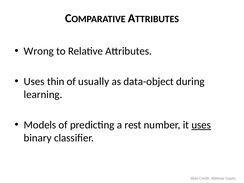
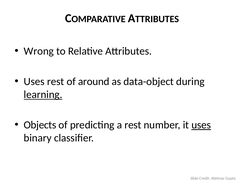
Uses thin: thin -> rest
usually: usually -> around
learning underline: none -> present
Models: Models -> Objects
